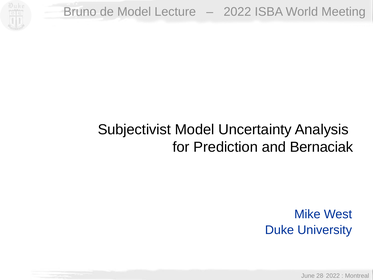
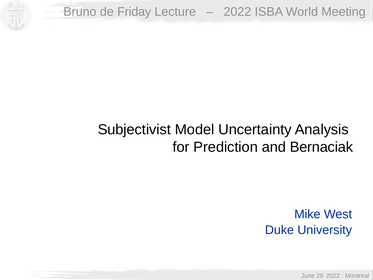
de Model: Model -> Friday
